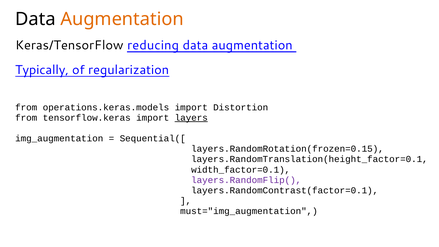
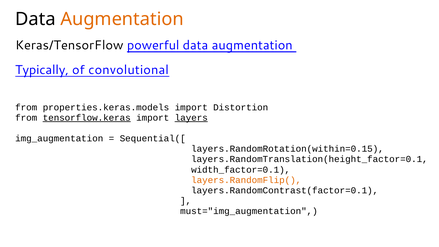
reducing: reducing -> powerful
regularization: regularization -> convolutional
operations.keras.models: operations.keras.models -> properties.keras.models
tensorflow.keras underline: none -> present
layers.RandomRotation(frozen=0.15: layers.RandomRotation(frozen=0.15 -> layers.RandomRotation(within=0.15
layers.RandomFlip( colour: purple -> orange
